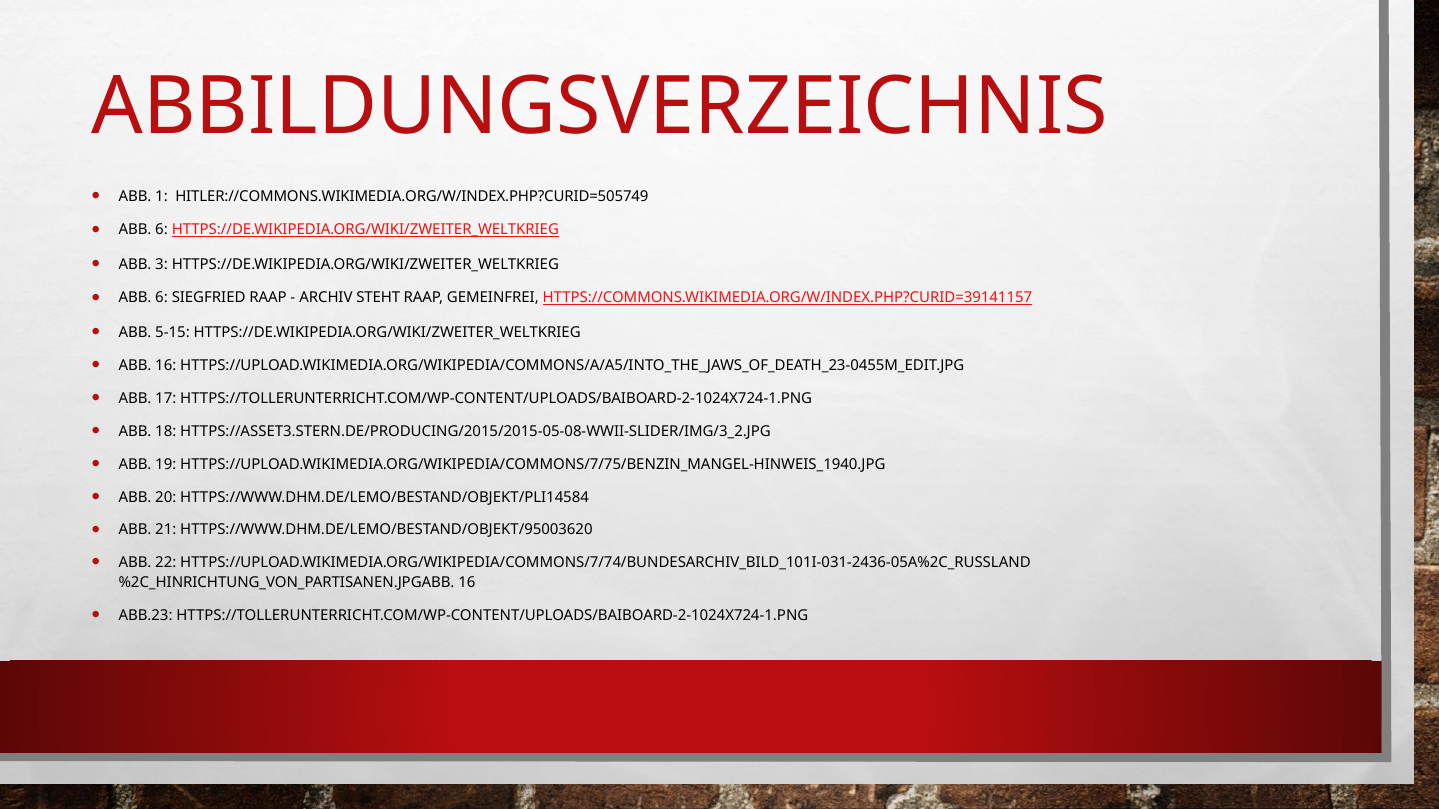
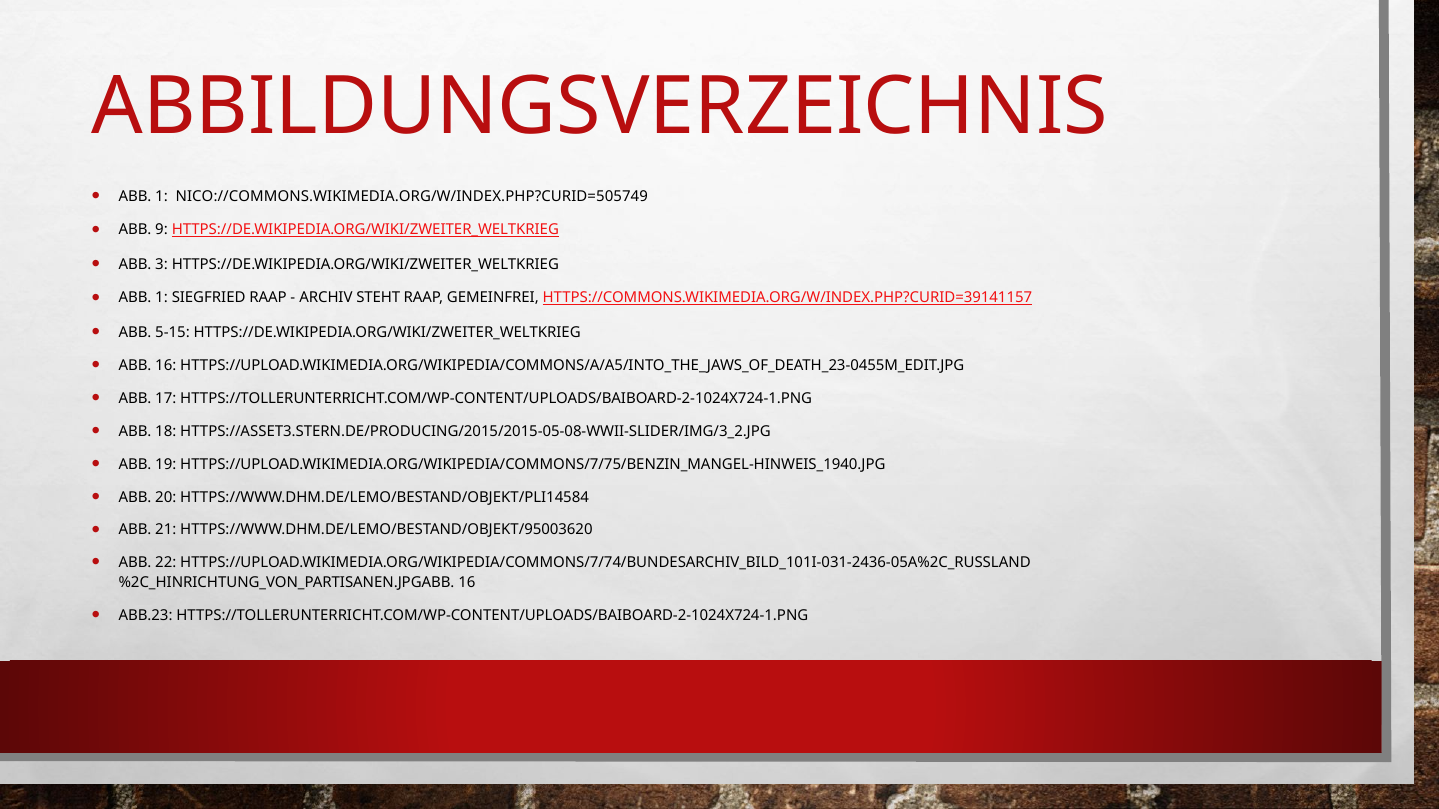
HITLER://COMMONS.WIKIMEDIA.ORG/W/INDEX.PHP?CURID=505749: HITLER://COMMONS.WIKIMEDIA.ORG/W/INDEX.PHP?CURID=505749 -> NICO://COMMONS.WIKIMEDIA.ORG/W/INDEX.PHP?CURID=505749
6 at (162, 229): 6 -> 9
6 at (162, 298): 6 -> 1
